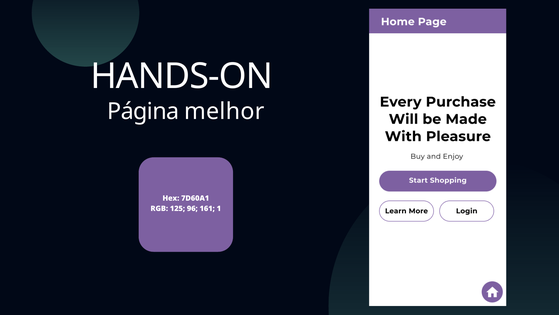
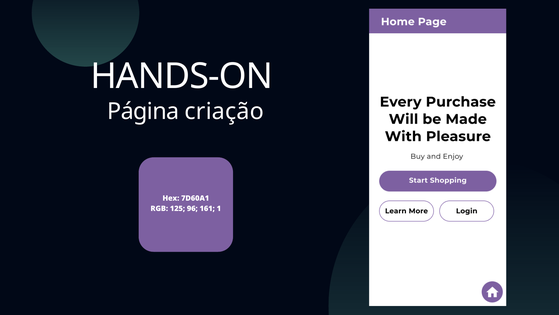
melhor: melhor -> criação
